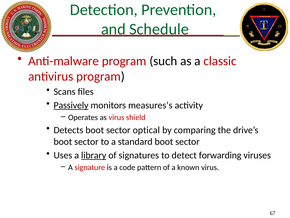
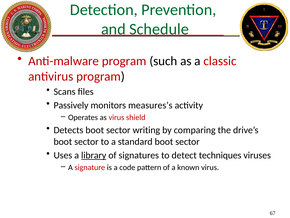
Passively underline: present -> none
optical: optical -> writing
forwarding: forwarding -> techniques
